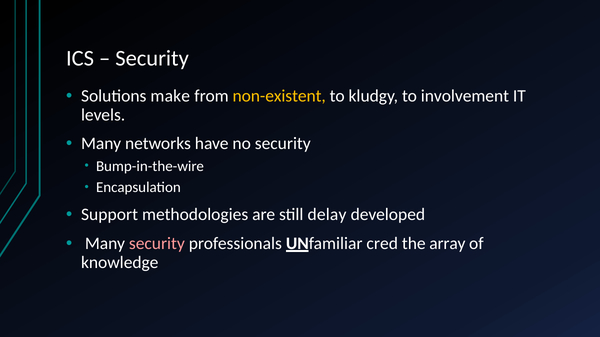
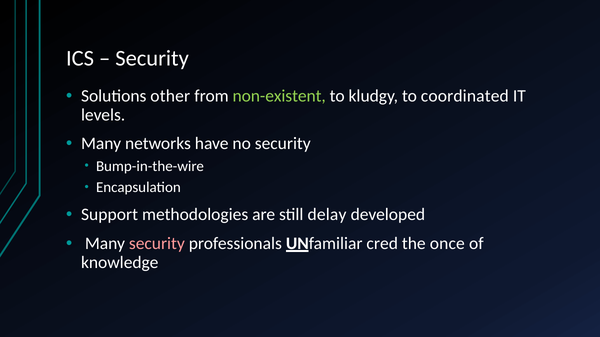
make: make -> other
non-existent colour: yellow -> light green
involvement: involvement -> coordinated
array: array -> once
